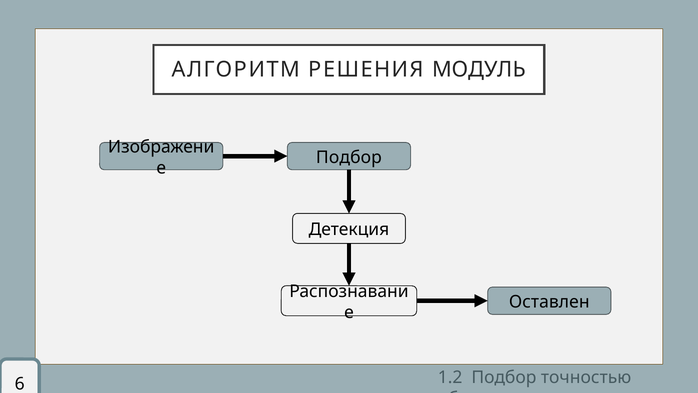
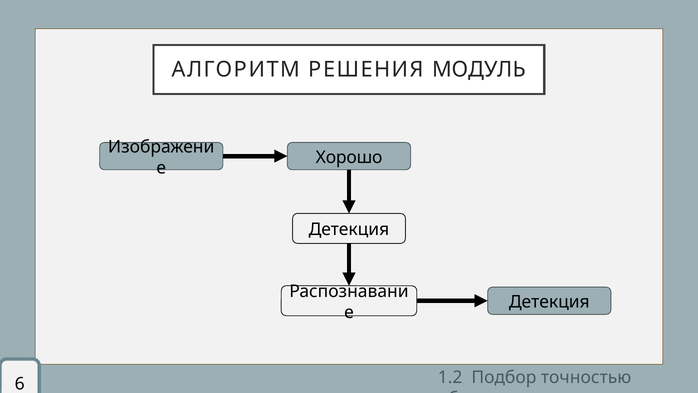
Подбор at (349, 157): Подбор -> Хорошо
Оставлен at (549, 302): Оставлен -> Детекция
